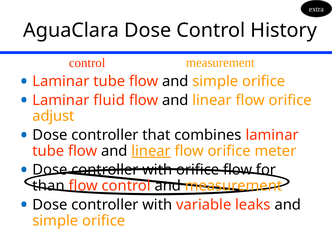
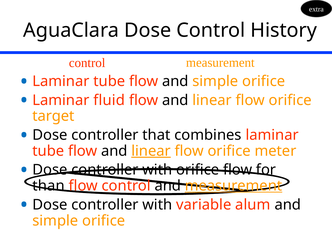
adjust: adjust -> target
measurement at (234, 186) underline: none -> present
leaks: leaks -> alum
